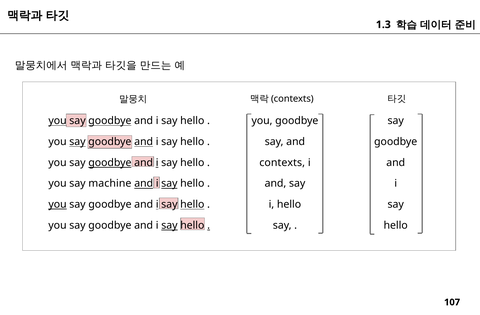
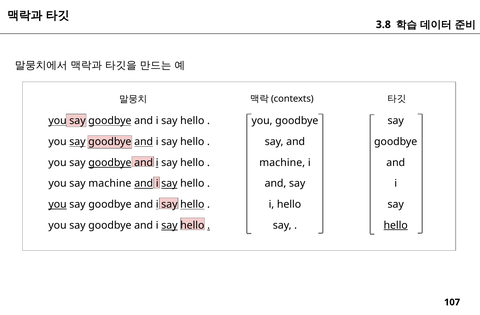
1.3: 1.3 -> 3.8
contexts at (282, 163): contexts -> machine
hello at (396, 225) underline: none -> present
